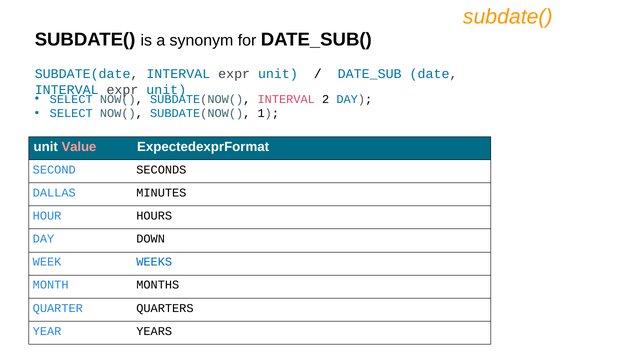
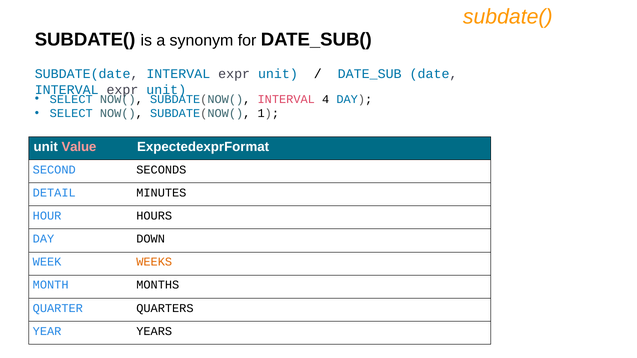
2: 2 -> 4
DALLAS: DALLAS -> DETAIL
WEEKS colour: blue -> orange
